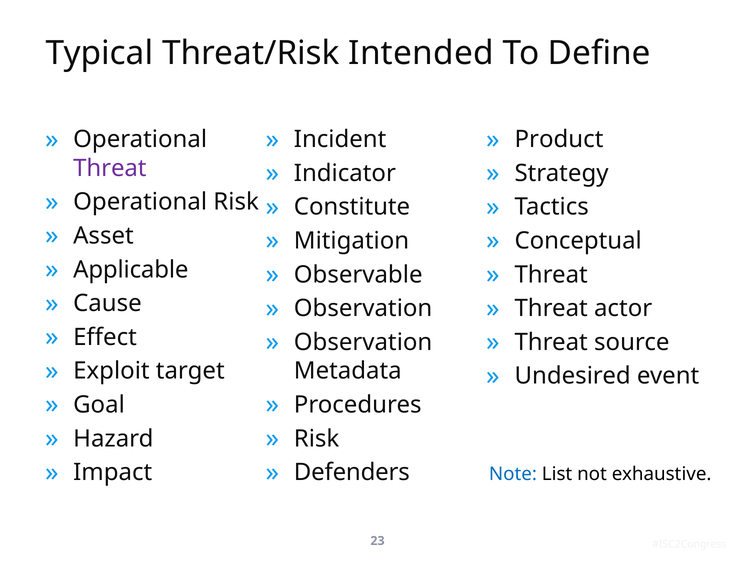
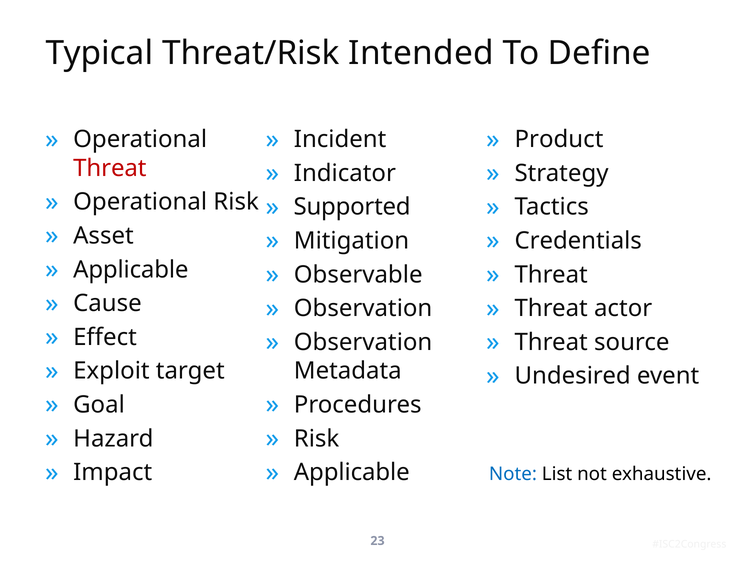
Threat at (110, 168) colour: purple -> red
Constitute: Constitute -> Supported
Conceptual: Conceptual -> Credentials
Defenders at (352, 472): Defenders -> Applicable
